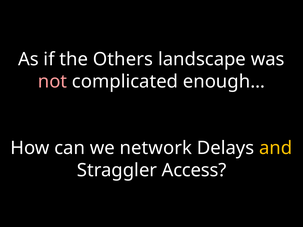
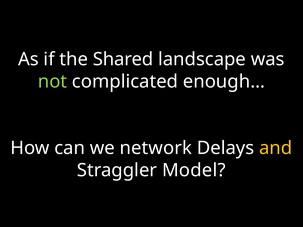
Others: Others -> Shared
not colour: pink -> light green
Access: Access -> Model
